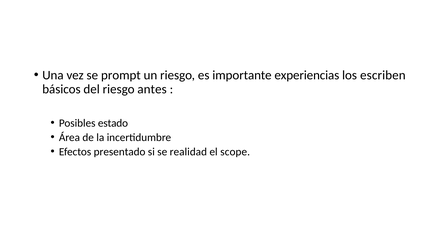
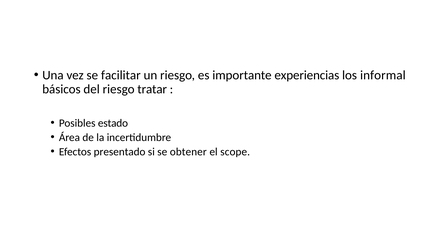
prompt: prompt -> facilitar
escriben: escriben -> informal
antes: antes -> tratar
realidad: realidad -> obtener
